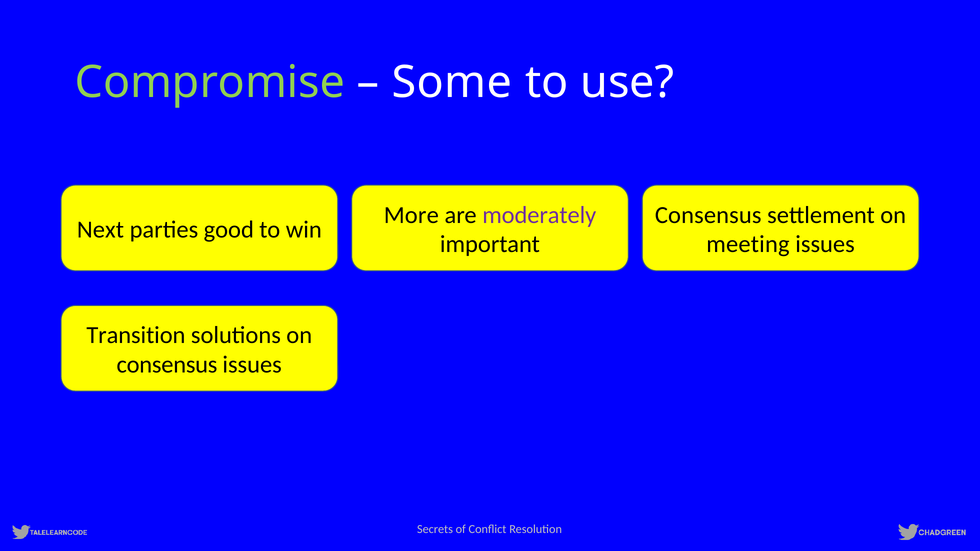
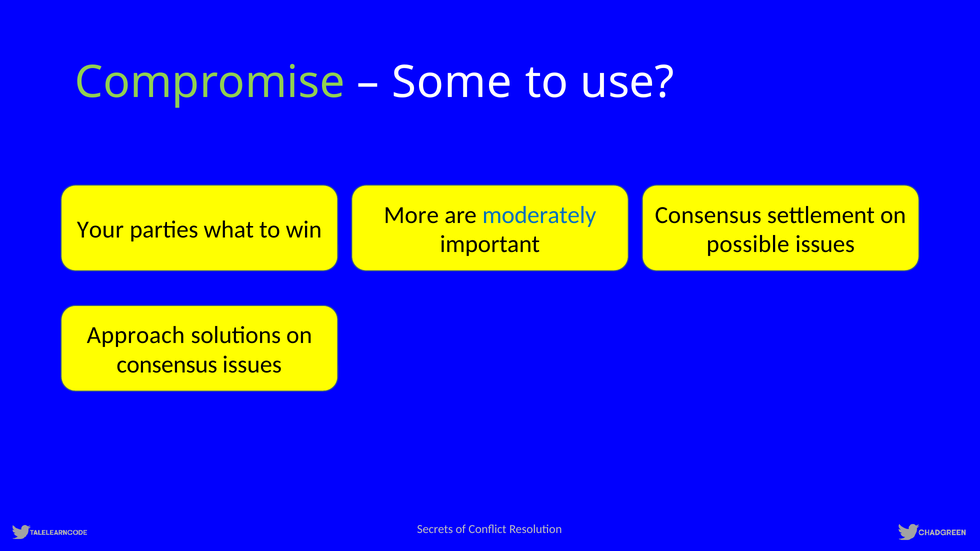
moderately colour: purple -> blue
Next: Next -> Your
good: good -> what
meeting: meeting -> possible
Transition: Transition -> Approach
